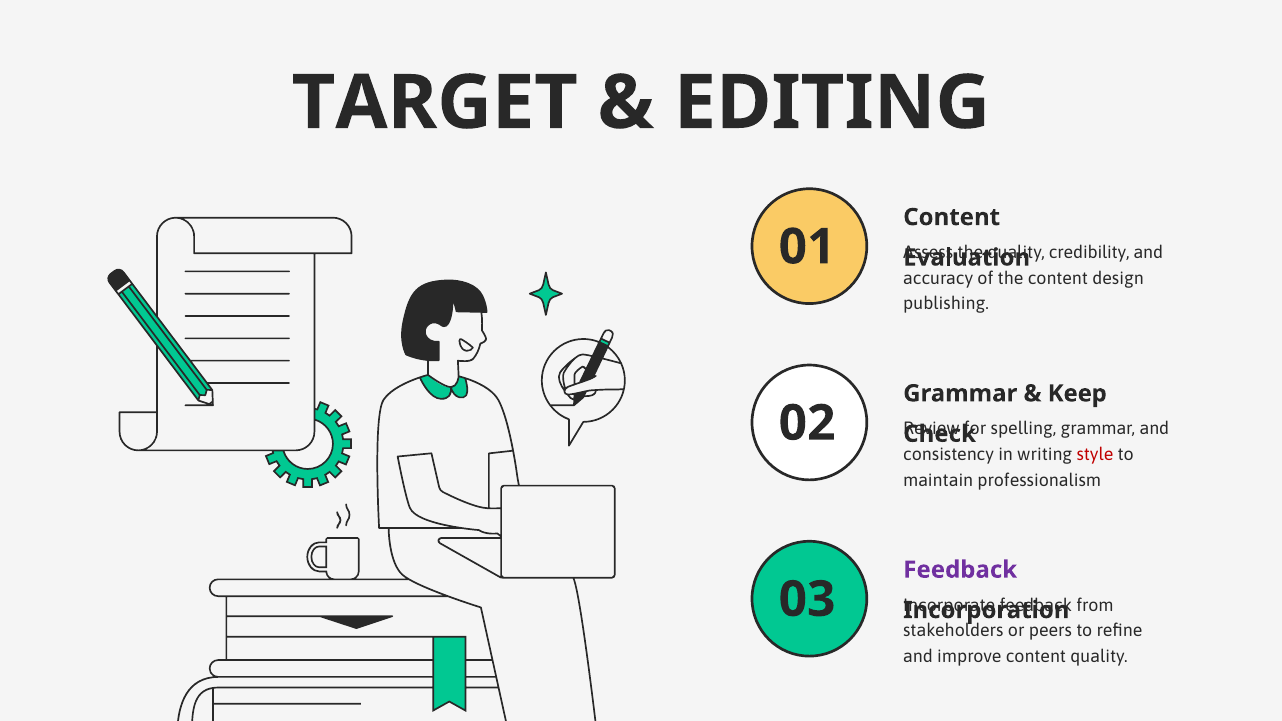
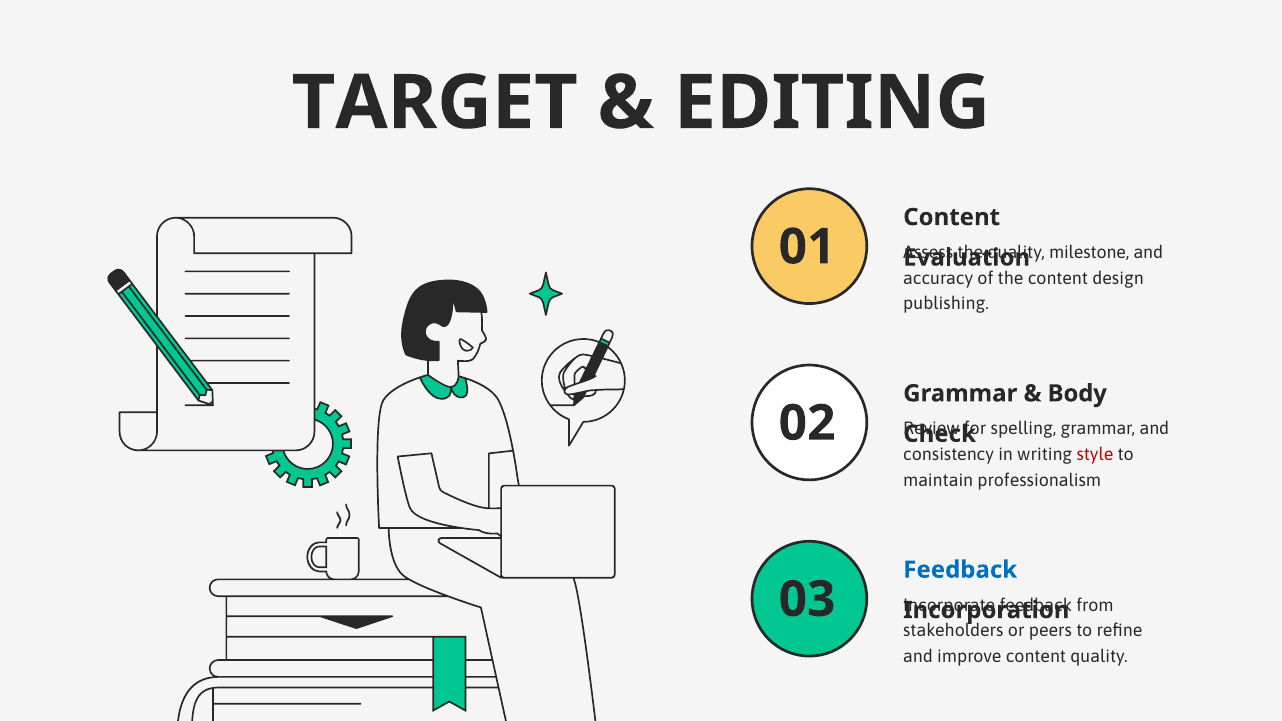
credibility: credibility -> milestone
Keep: Keep -> Body
Feedback at (960, 570) colour: purple -> blue
